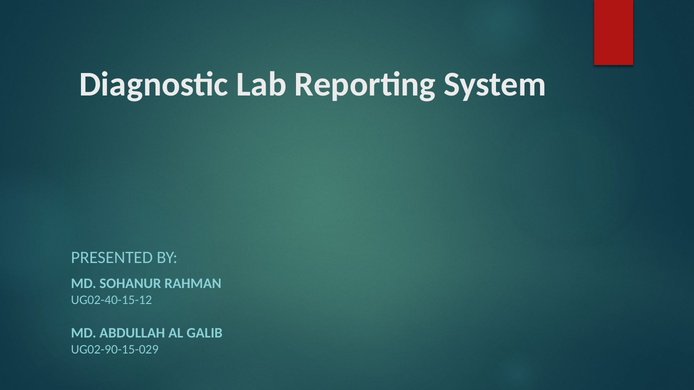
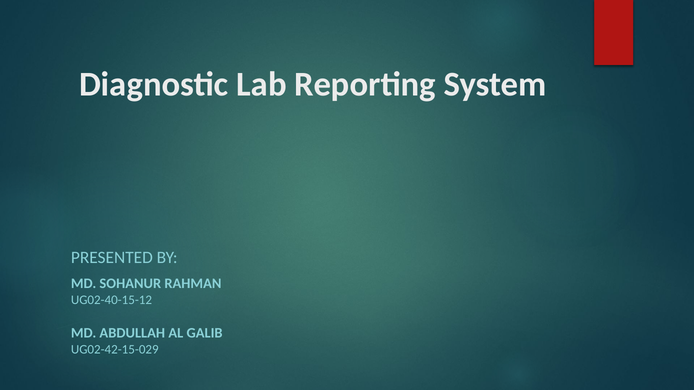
UG02-90-15-029: UG02-90-15-029 -> UG02-42-15-029
